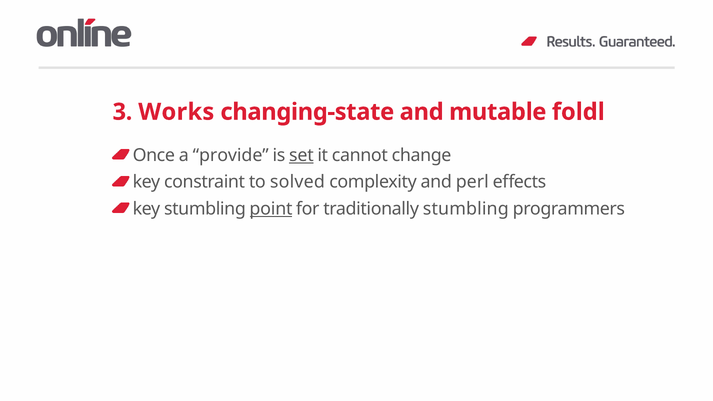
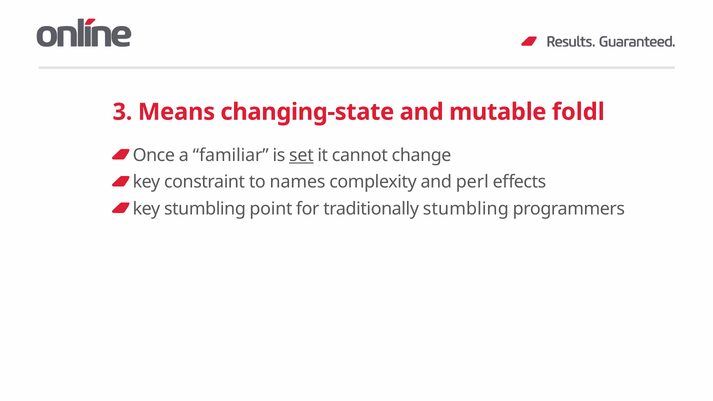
Works: Works -> Means
provide: provide -> familiar
solved: solved -> names
point underline: present -> none
